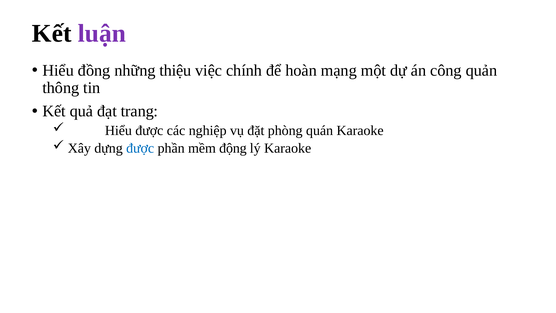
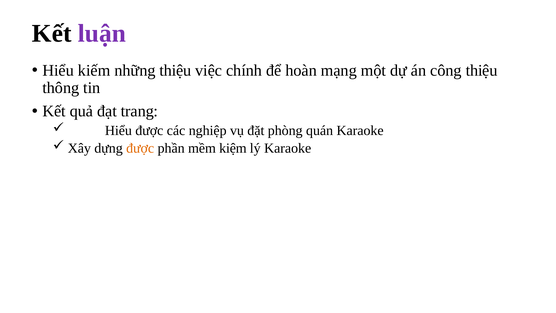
đồng: đồng -> kiếm
công quản: quản -> thiệu
được at (140, 148) colour: blue -> orange
động: động -> kiệm
